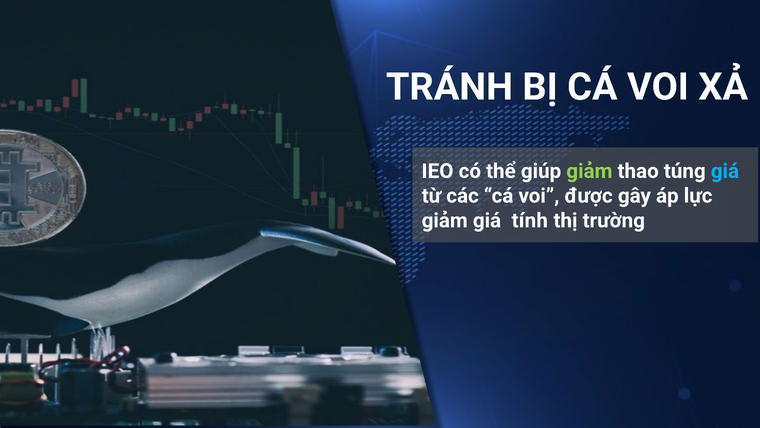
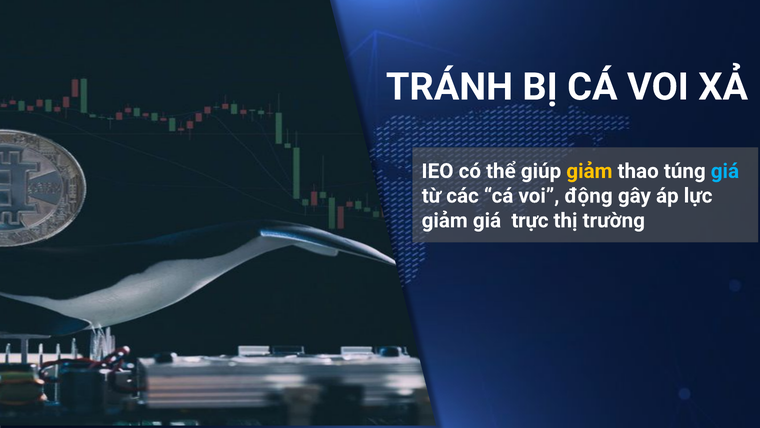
giảm at (589, 171) colour: light green -> yellow
được: được -> động
tính: tính -> trực
